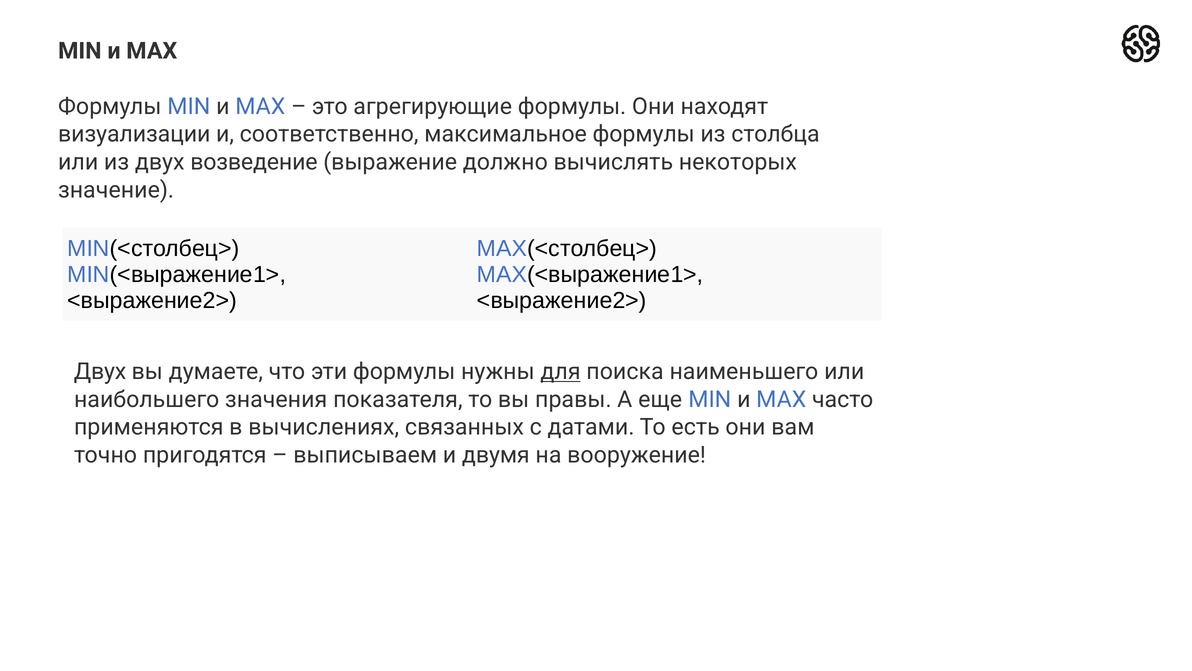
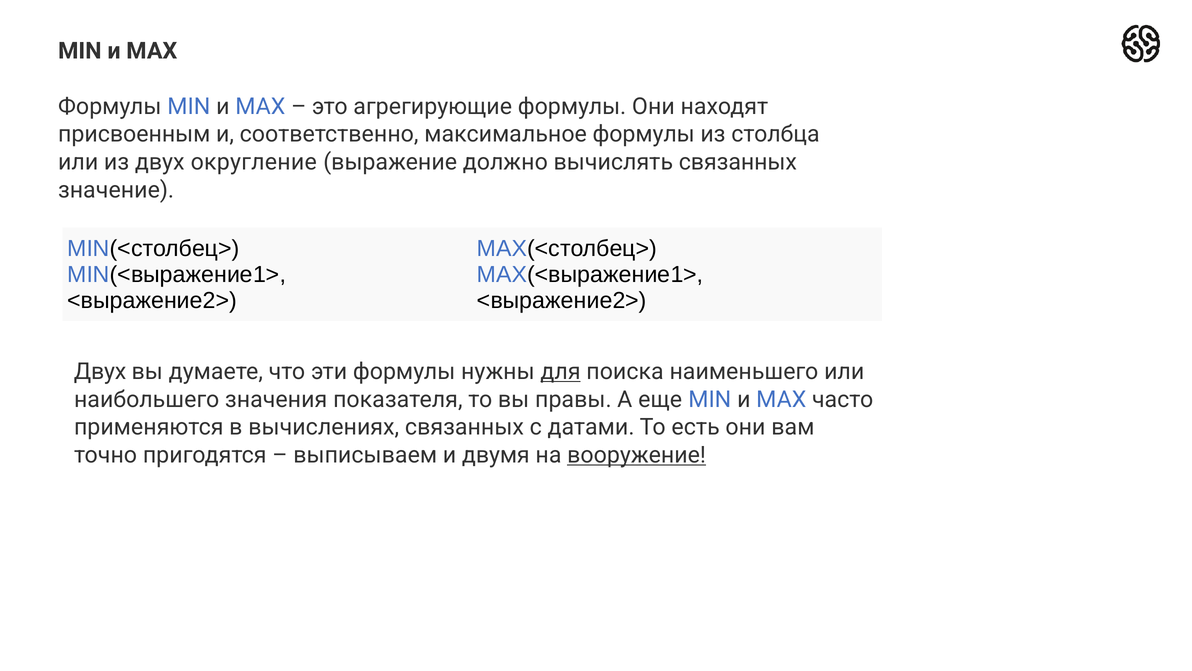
визуализации: визуализации -> присвоенным
возведение: возведение -> округление
вычислять некоторых: некоторых -> связанных
вооружение underline: none -> present
